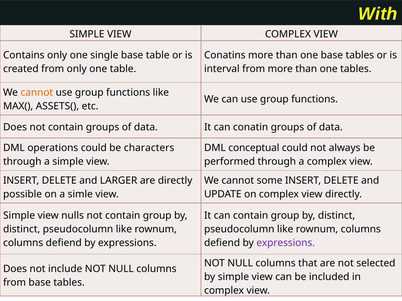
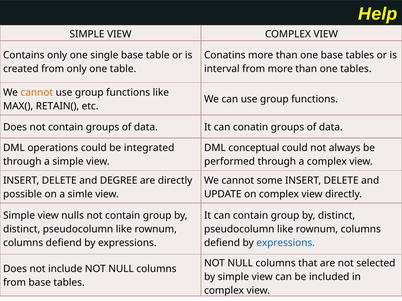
With: With -> Help
ASSETS(: ASSETS( -> RETAIN(
characters: characters -> integrated
LARGER: LARGER -> DEGREE
expressions at (286, 243) colour: purple -> blue
